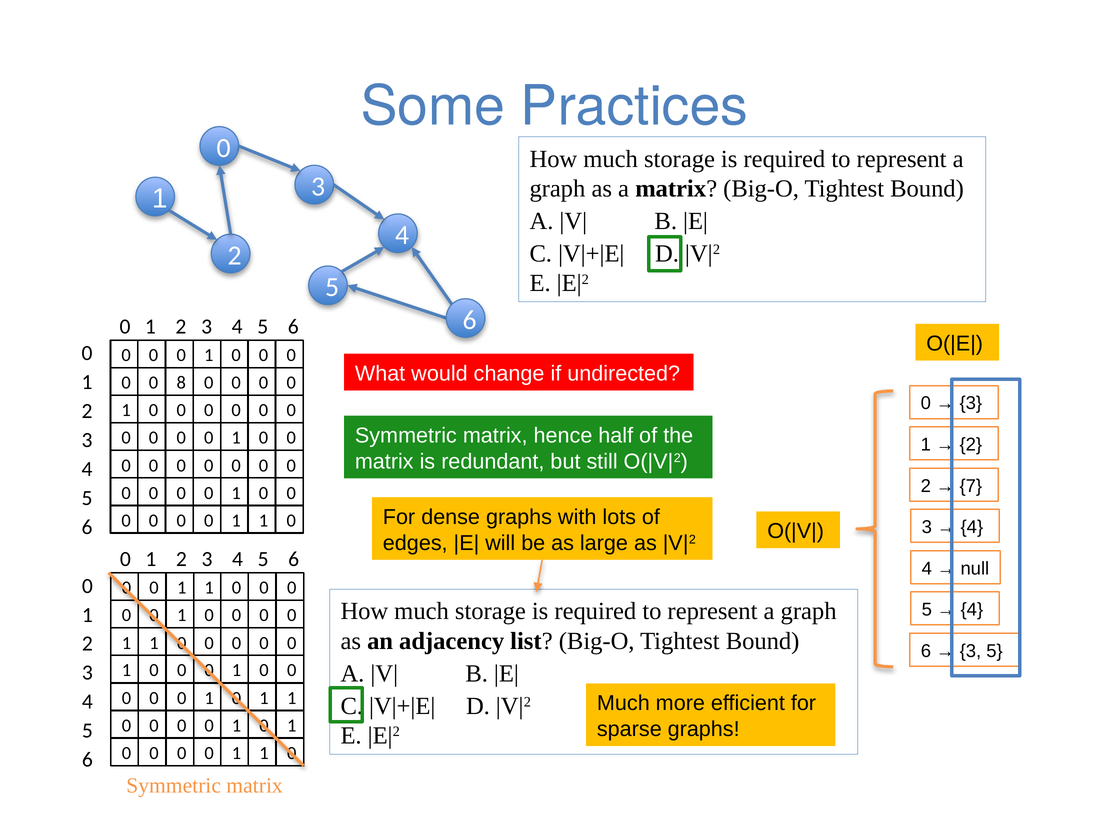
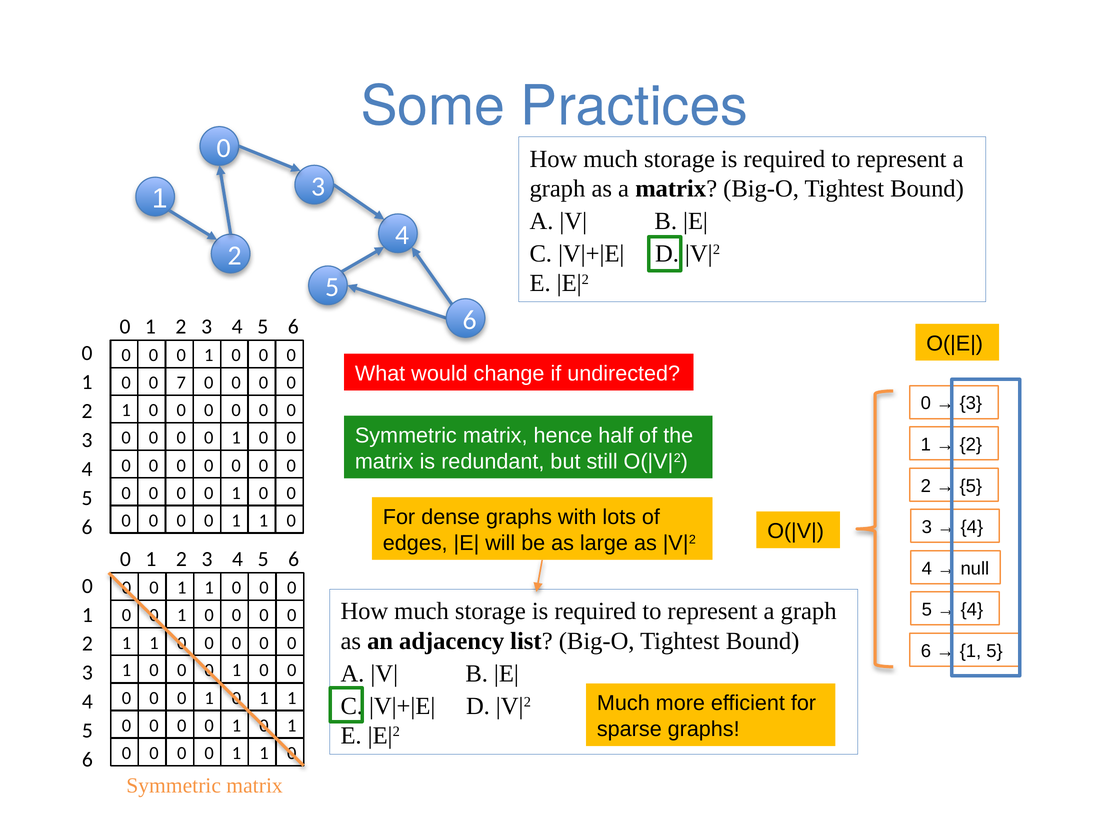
8: 8 -> 7
7 at (971, 486): 7 -> 5
3 at (970, 651): 3 -> 1
